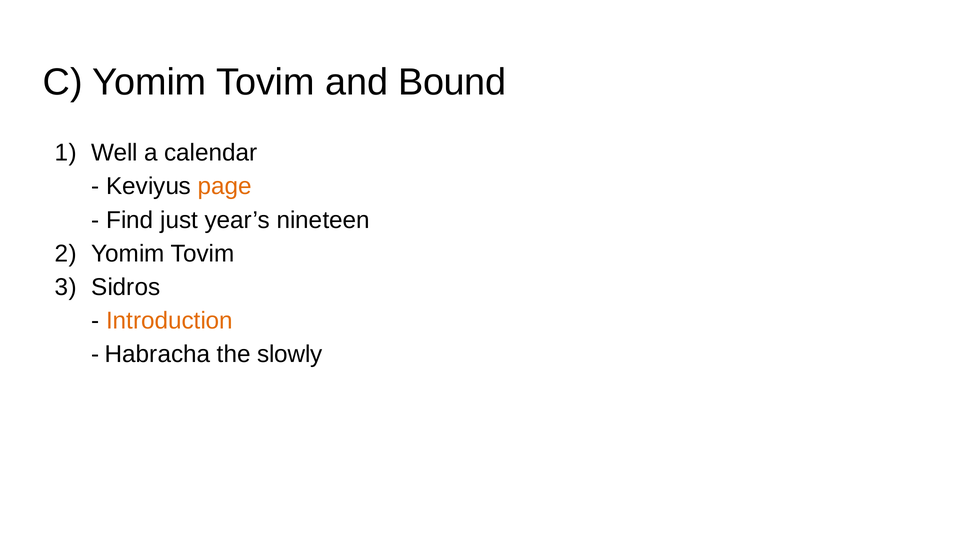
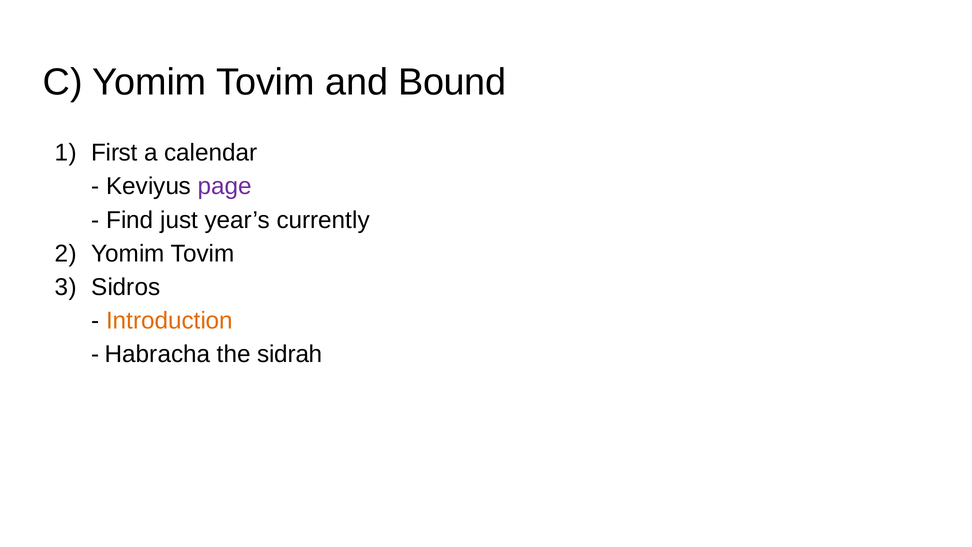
Well: Well -> First
page colour: orange -> purple
nineteen: nineteen -> currently
slowly: slowly -> sidrah
